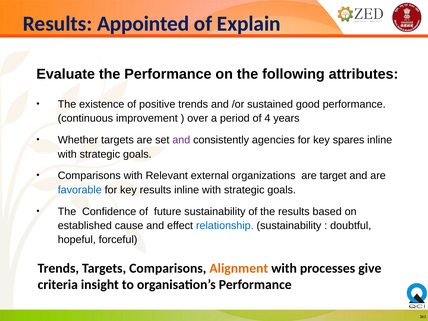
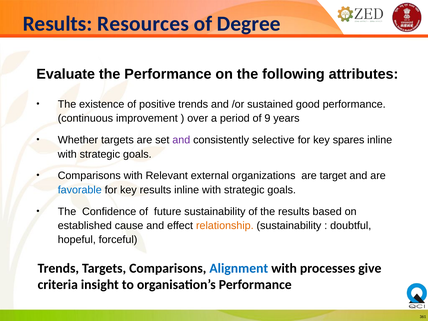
Appointed: Appointed -> Resources
Explain: Explain -> Degree
4: 4 -> 9
agencies: agencies -> selective
relationship colour: blue -> orange
Alignment colour: orange -> blue
